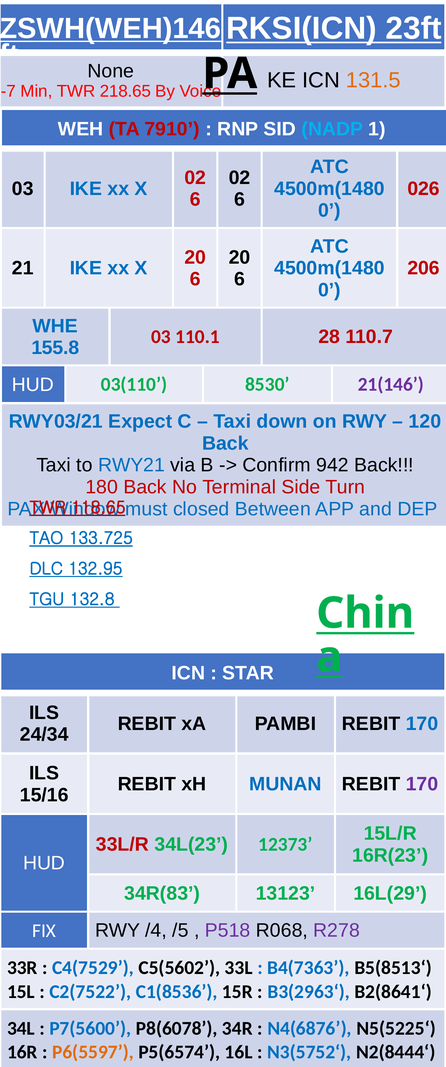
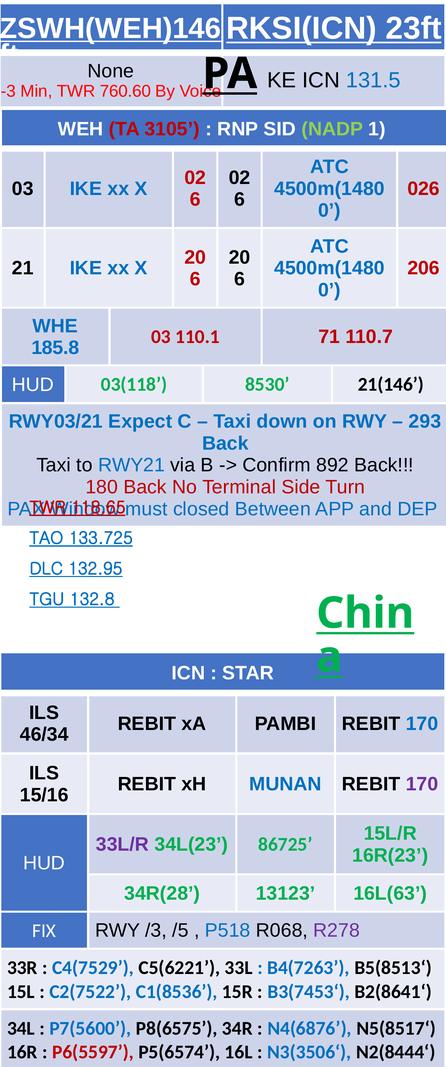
-7: -7 -> -3
218.65: 218.65 -> 760.60
131.5 colour: orange -> blue
7910: 7910 -> 3105
NADP colour: light blue -> light green
28: 28 -> 71
155.8: 155.8 -> 185.8
03(110: 03(110 -> 03(118
21(146 colour: purple -> black
120: 120 -> 293
942: 942 -> 892
24/34: 24/34 -> 46/34
33L/R colour: red -> purple
12373: 12373 -> 86725
34R(83: 34R(83 -> 34R(28
16L(29: 16L(29 -> 16L(63
/4: /4 -> /3
P518 colour: purple -> blue
C5(5602: C5(5602 -> C5(6221
B4(7363: B4(7363 -> B4(7263
B3(2963‘: B3(2963‘ -> B3(7453‘
P8(6078: P8(6078 -> P8(6575
N5(5225‘: N5(5225‘ -> N5(8517‘
P6(5597 colour: orange -> red
N3(5752‘: N3(5752‘ -> N3(3506‘
